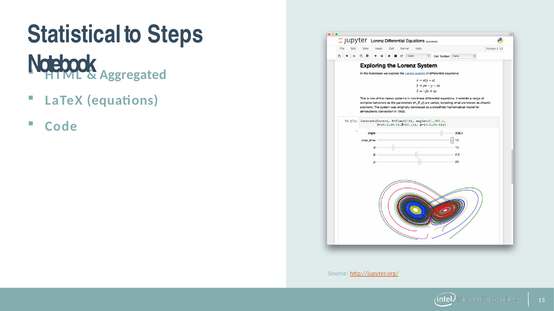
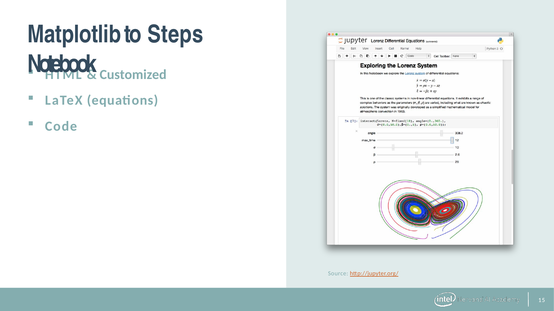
Statistical: Statistical -> Matplotlib
Aggregated: Aggregated -> Customized
